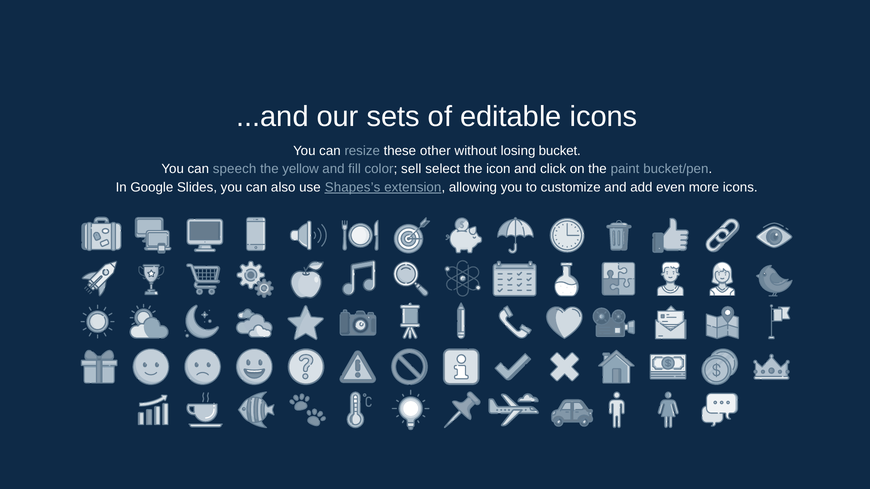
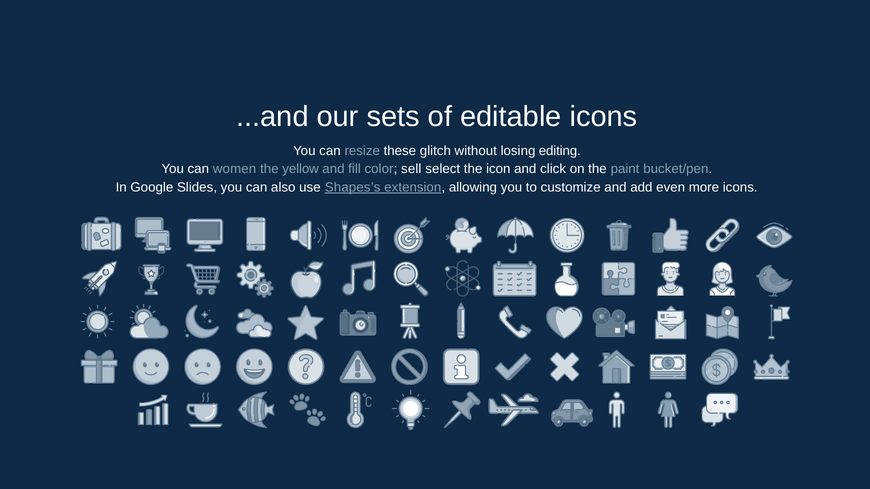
other: other -> glitch
bucket: bucket -> editing
speech: speech -> women
